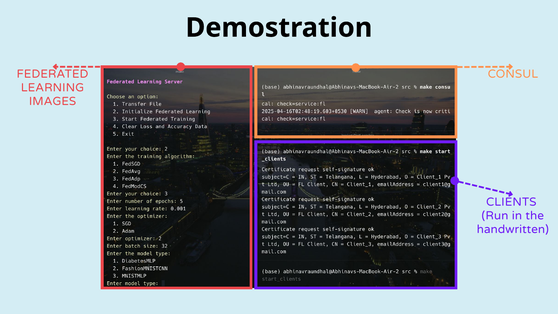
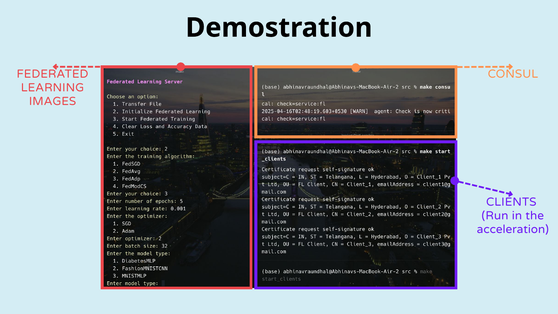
handwritten: handwritten -> acceleration
